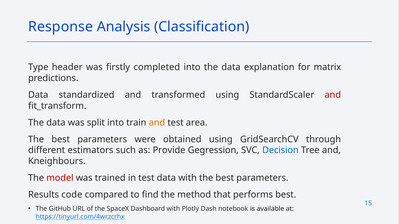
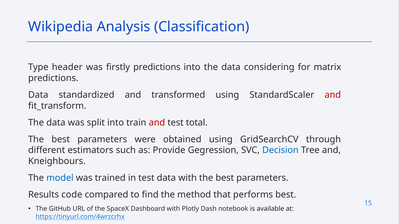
Response: Response -> Wikipedia
firstly completed: completed -> predictions
explanation: explanation -> considering
and at (157, 123) colour: orange -> red
area: area -> total
model colour: red -> blue
